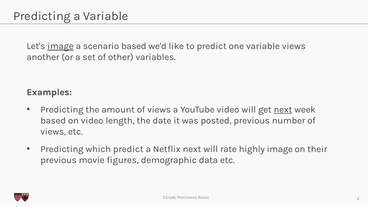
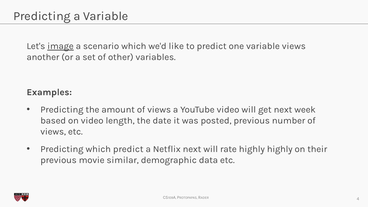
scenario based: based -> which
next at (283, 110) underline: present -> none
highly image: image -> highly
figures: figures -> similar
